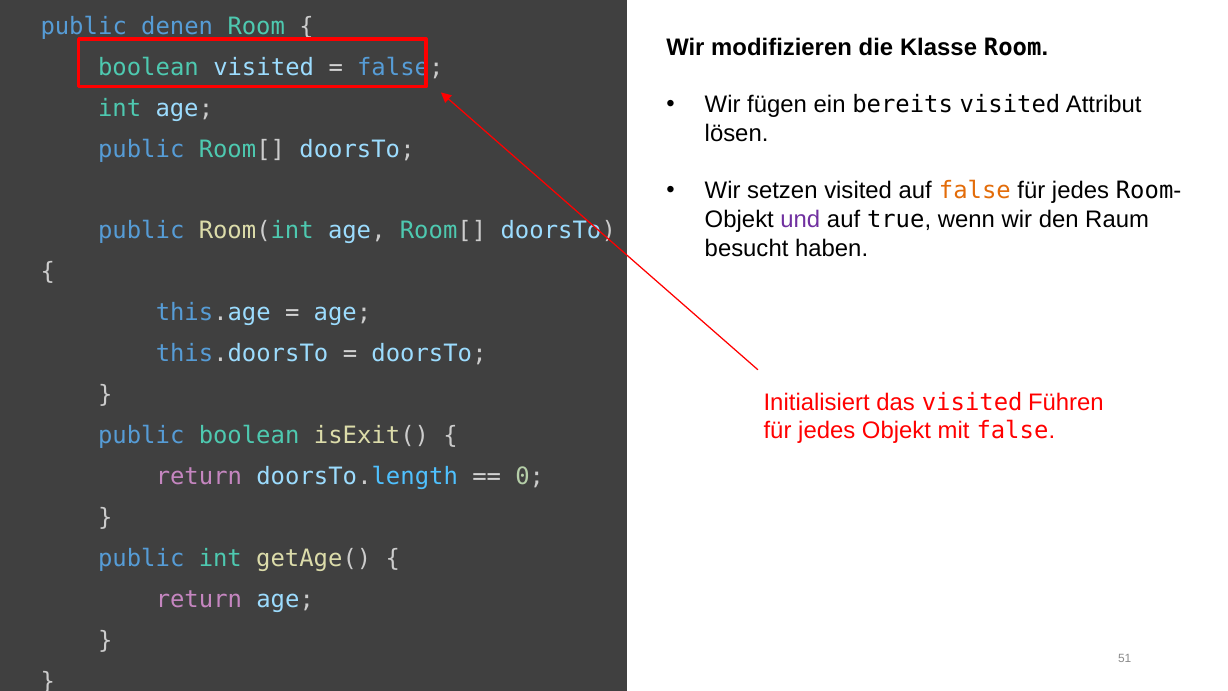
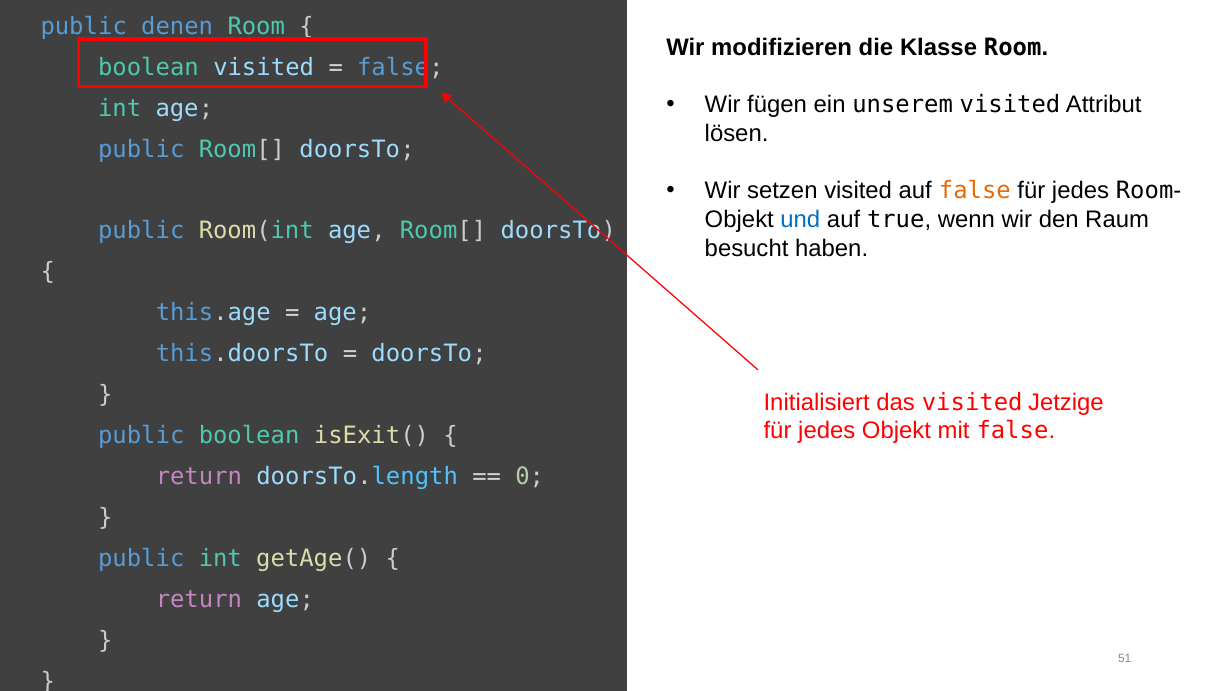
bereits: bereits -> unserem
und colour: purple -> blue
Führen: Führen -> Jetzige
